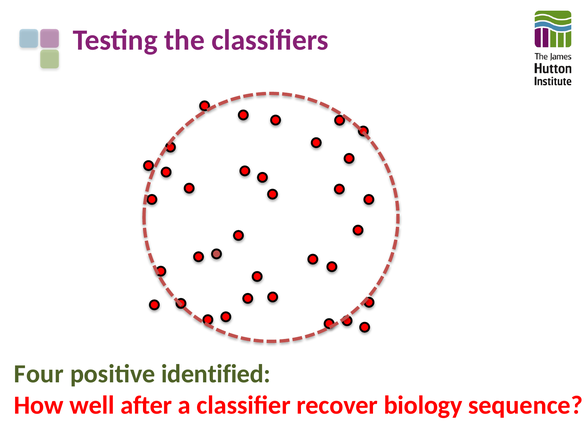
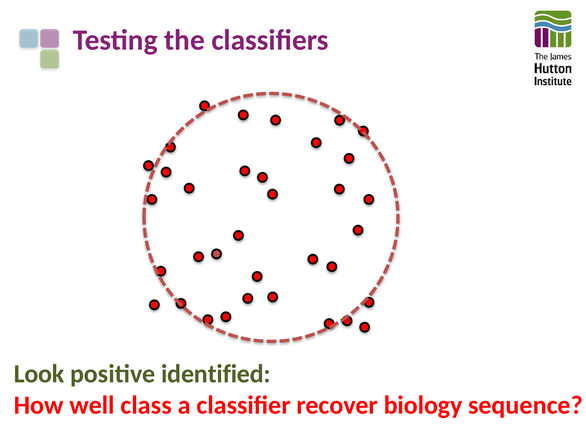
Four: Four -> Look
after: after -> class
